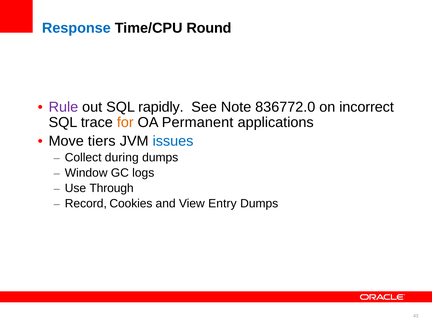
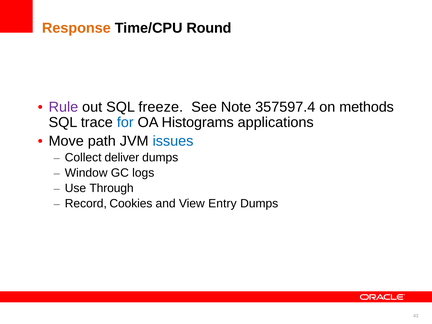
Response colour: blue -> orange
rapidly: rapidly -> freeze
836772.0: 836772.0 -> 357597.4
incorrect: incorrect -> methods
for colour: orange -> blue
Permanent: Permanent -> Histograms
tiers: tiers -> path
during: during -> deliver
